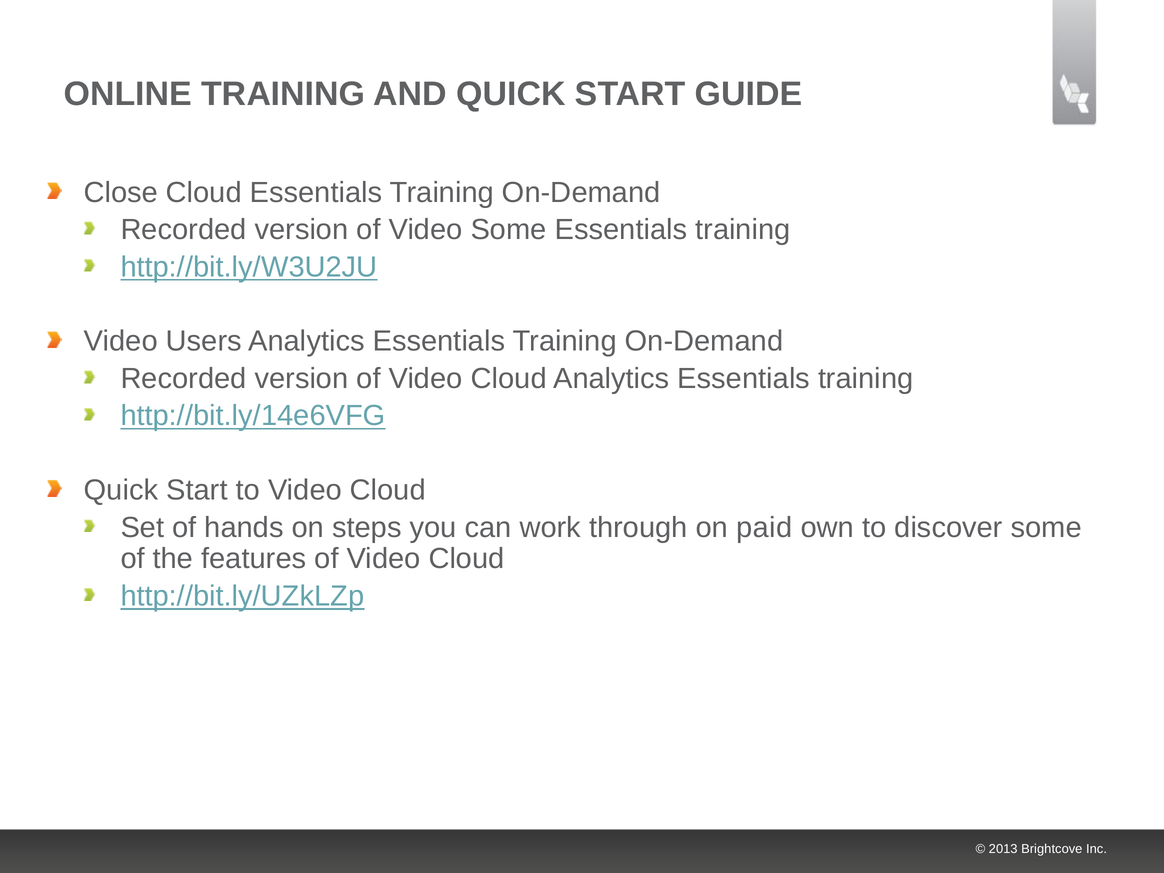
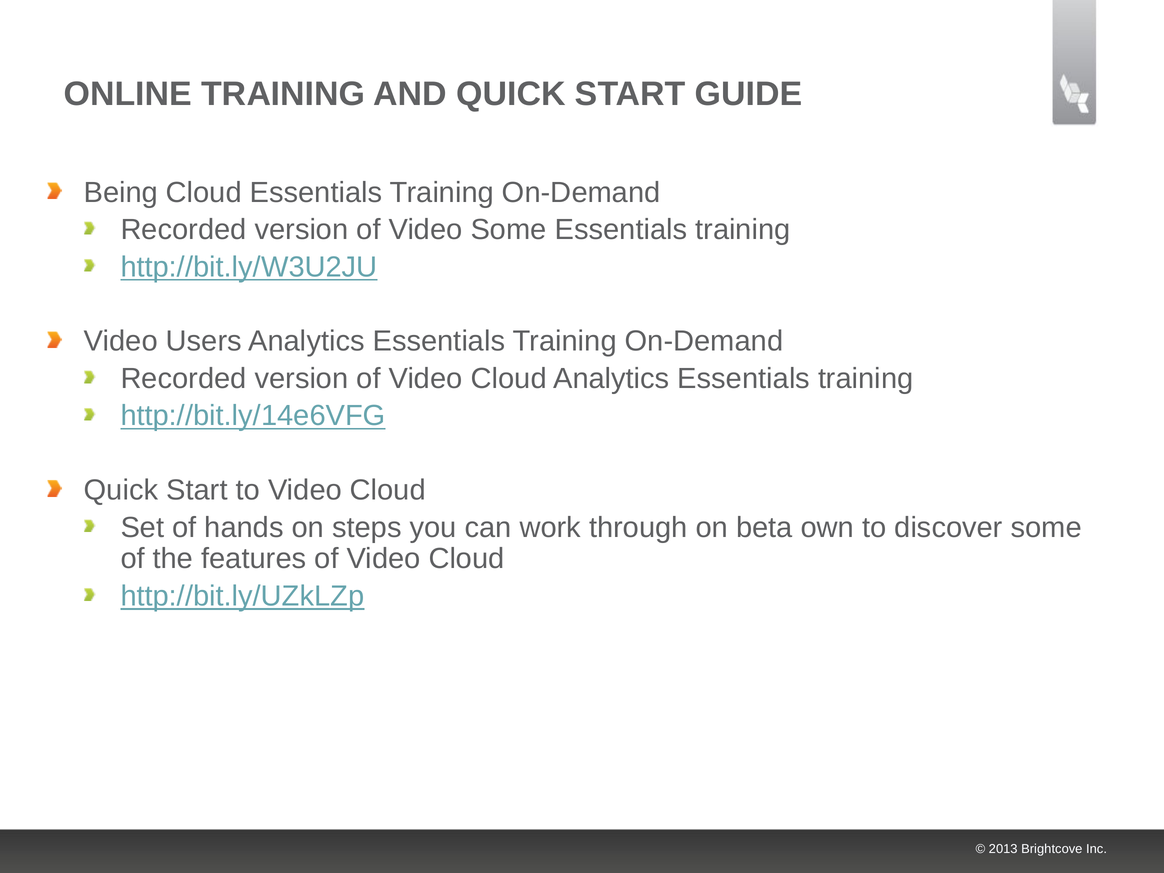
Close: Close -> Being
paid: paid -> beta
